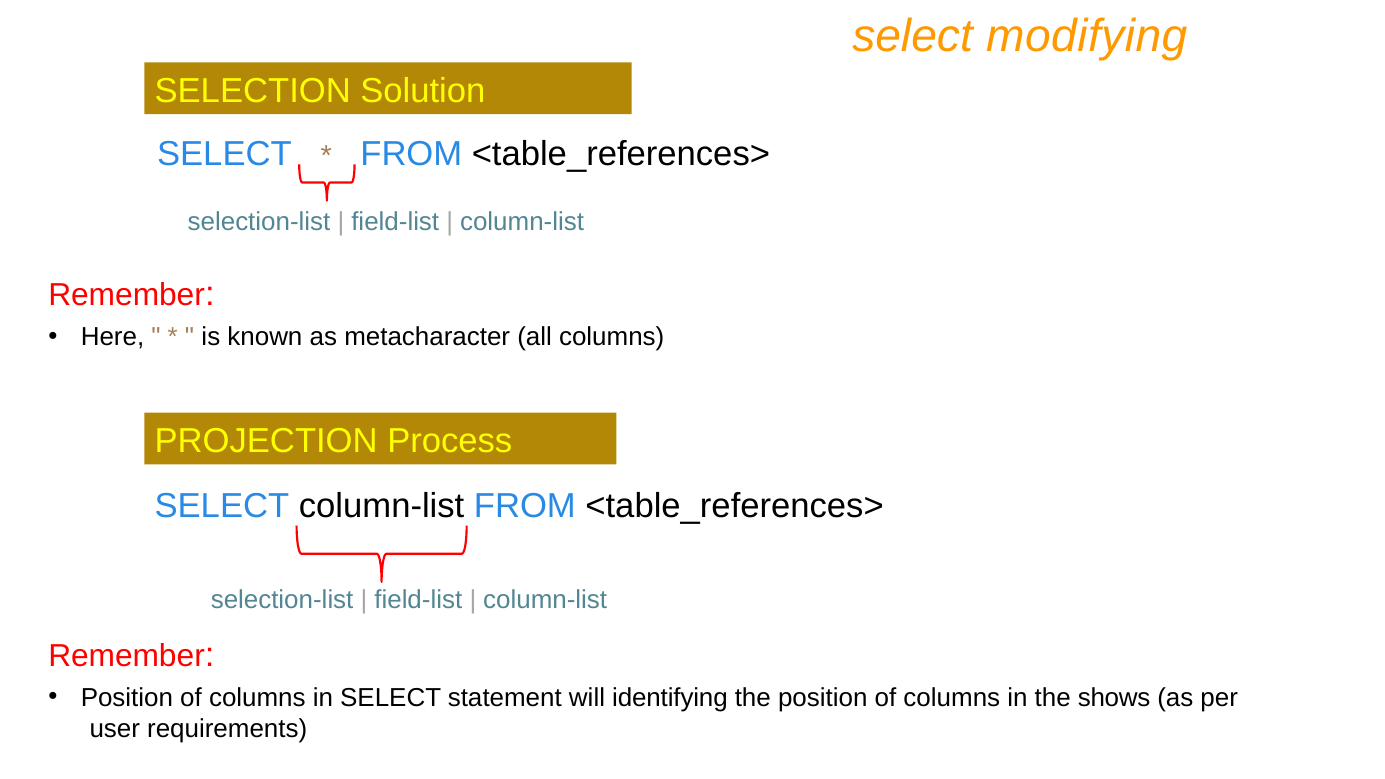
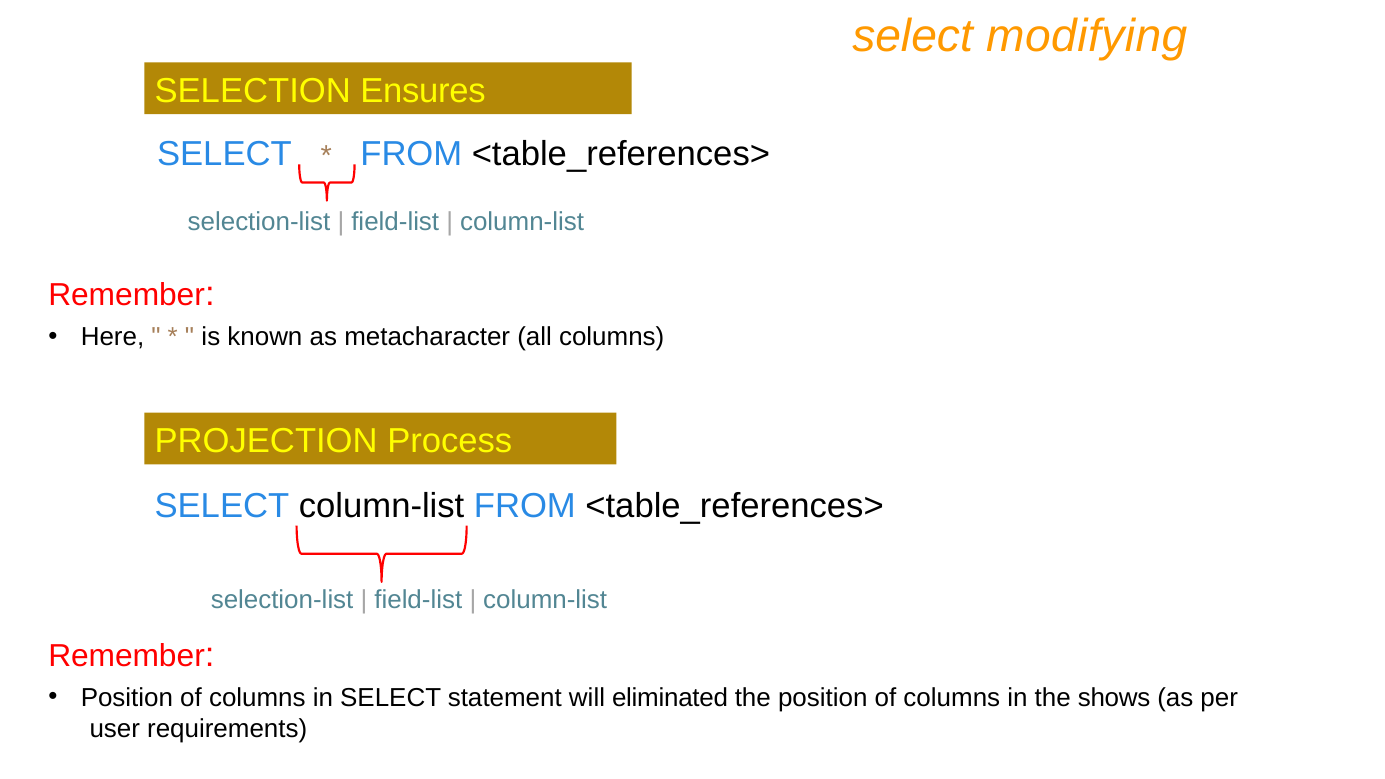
Solution: Solution -> Ensures
identifying: identifying -> eliminated
